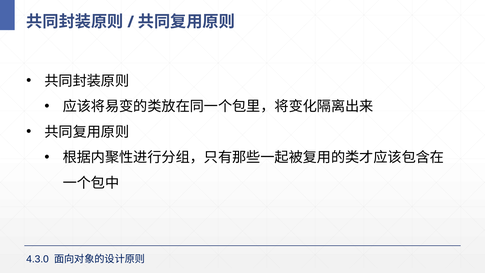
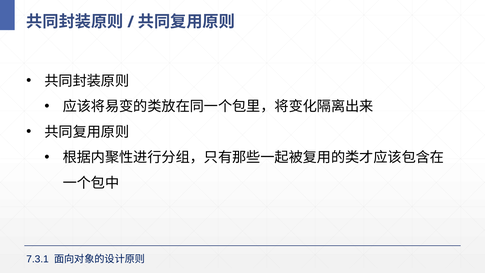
4.3.0: 4.3.0 -> 7.3.1
